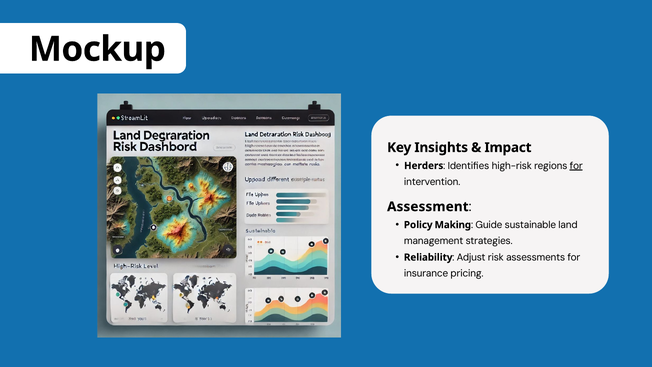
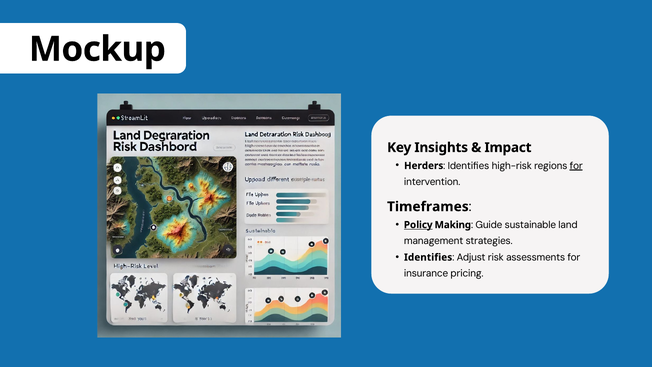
Assessment: Assessment -> Timeframes
Policy underline: none -> present
Reliability at (428, 257): Reliability -> Identifies
